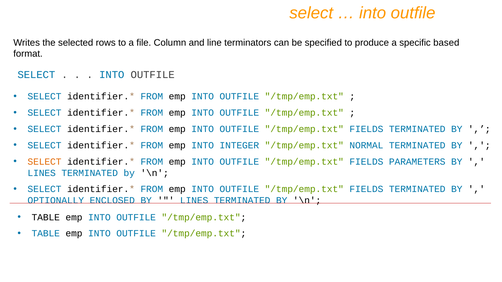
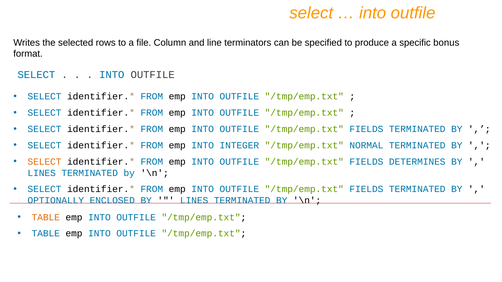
based: based -> bonus
PARAMETERS: PARAMETERS -> DETERMINES
TABLE at (46, 218) colour: black -> orange
